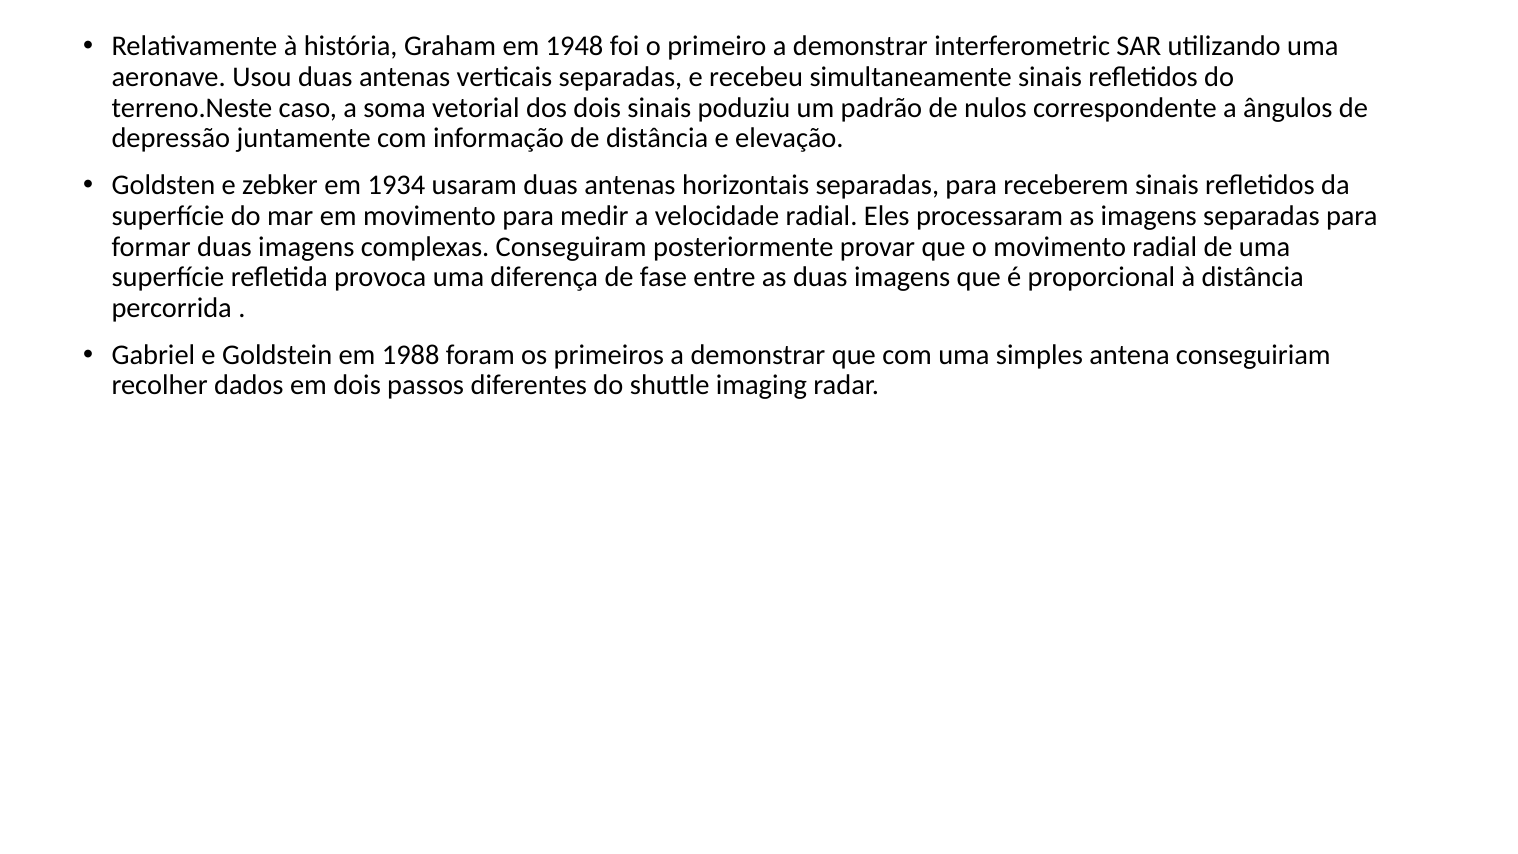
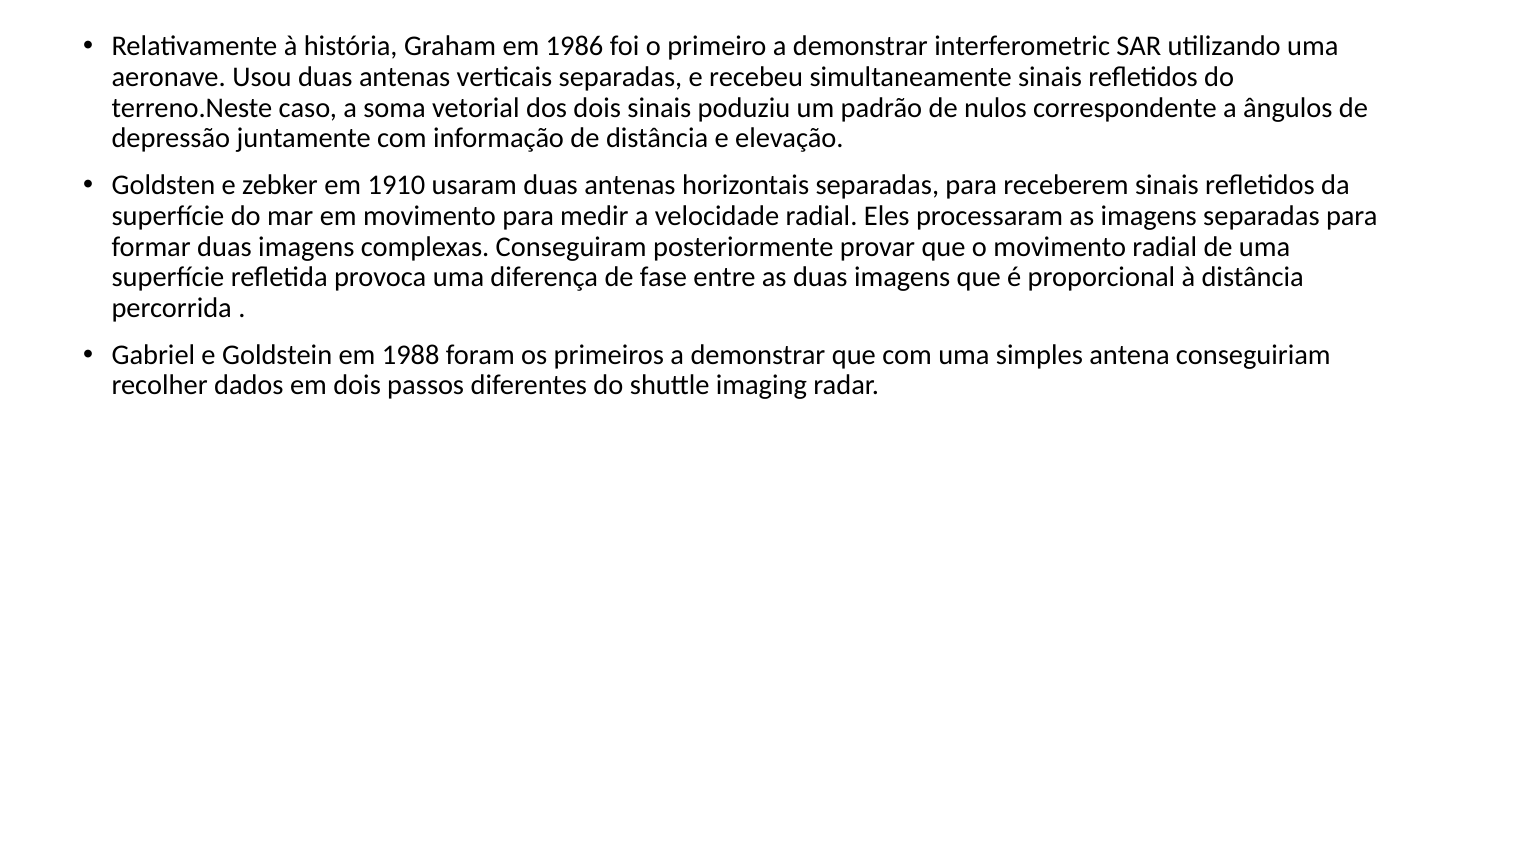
1948: 1948 -> 1986
1934: 1934 -> 1910
